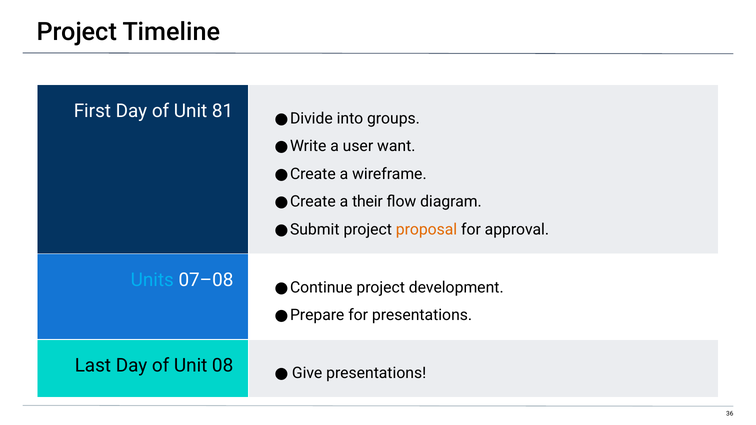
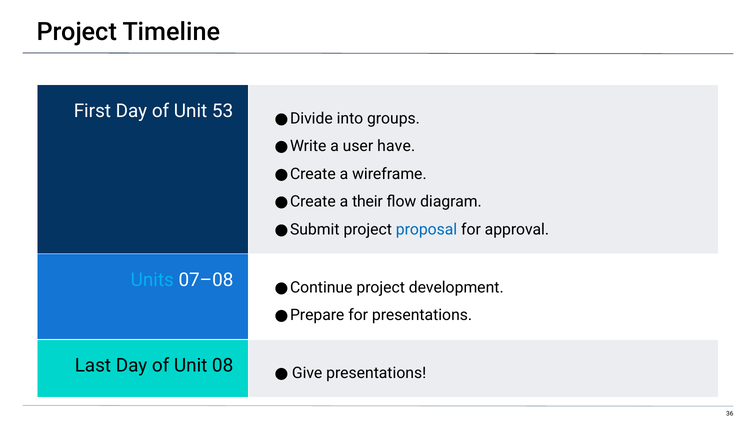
81: 81 -> 53
want: want -> have
proposal colour: orange -> blue
